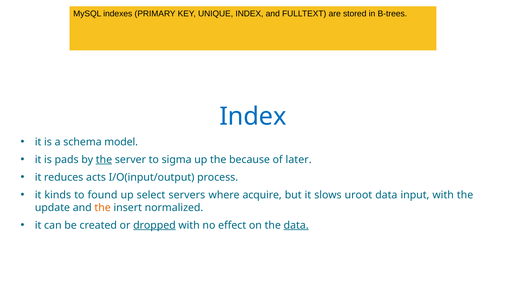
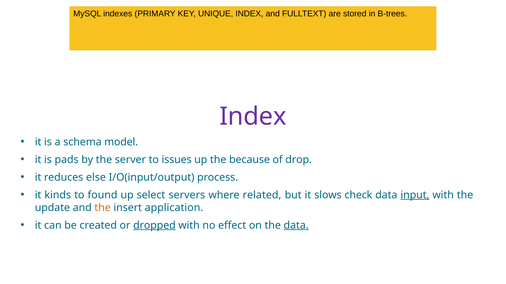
Index at (253, 117) colour: blue -> purple
the at (104, 160) underline: present -> none
sigma: sigma -> issues
later: later -> drop
acts: acts -> else
acquire: acquire -> related
uroot: uroot -> check
input underline: none -> present
normalized: normalized -> application
